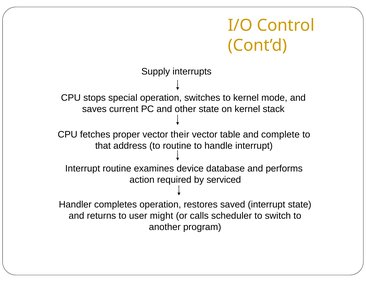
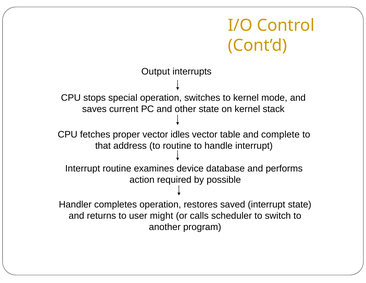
Supply: Supply -> Output
their: their -> idles
serviced: serviced -> possible
